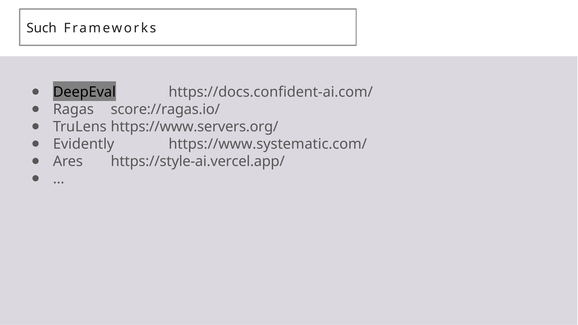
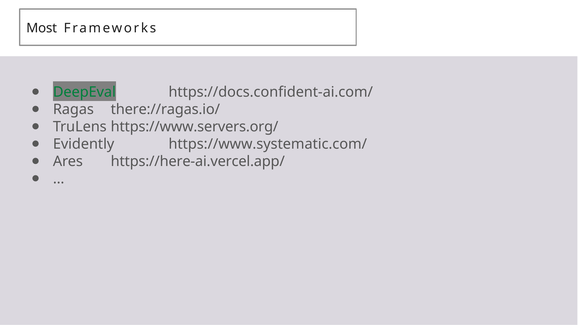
Such: Such -> Most
DeepEval colour: black -> green
score://ragas.io/: score://ragas.io/ -> there://ragas.io/
https://style-ai.vercel.app/: https://style-ai.vercel.app/ -> https://here-ai.vercel.app/
